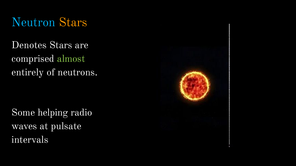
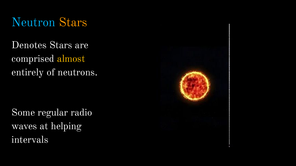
almost colour: light green -> yellow
helping: helping -> regular
pulsate: pulsate -> helping
